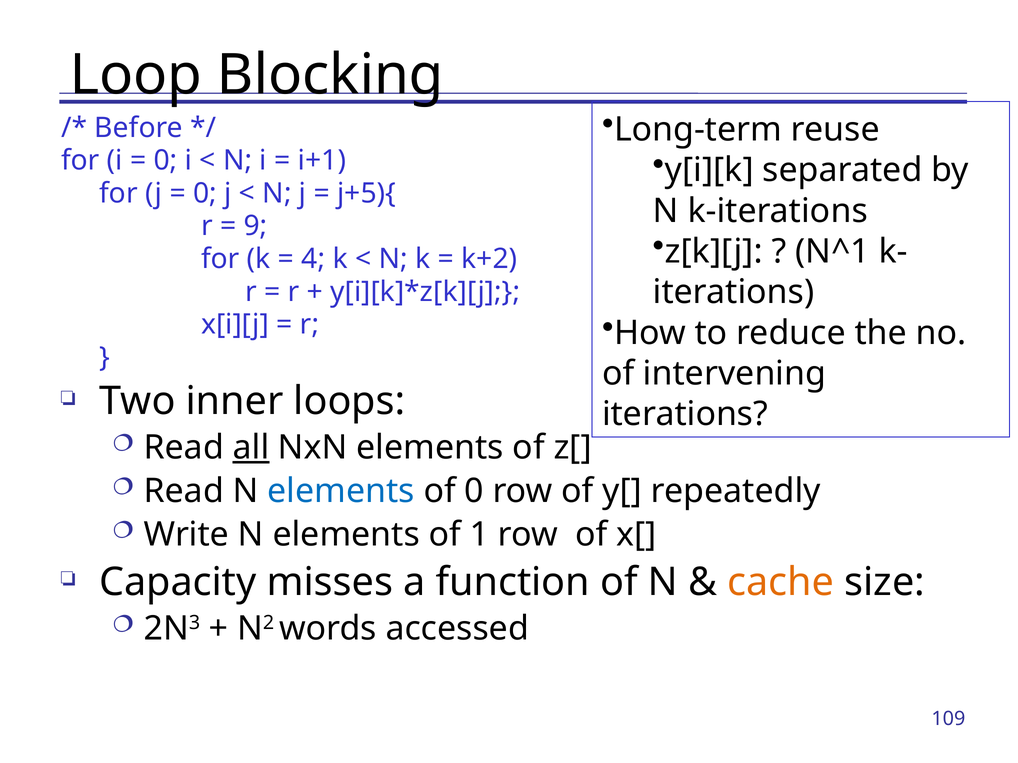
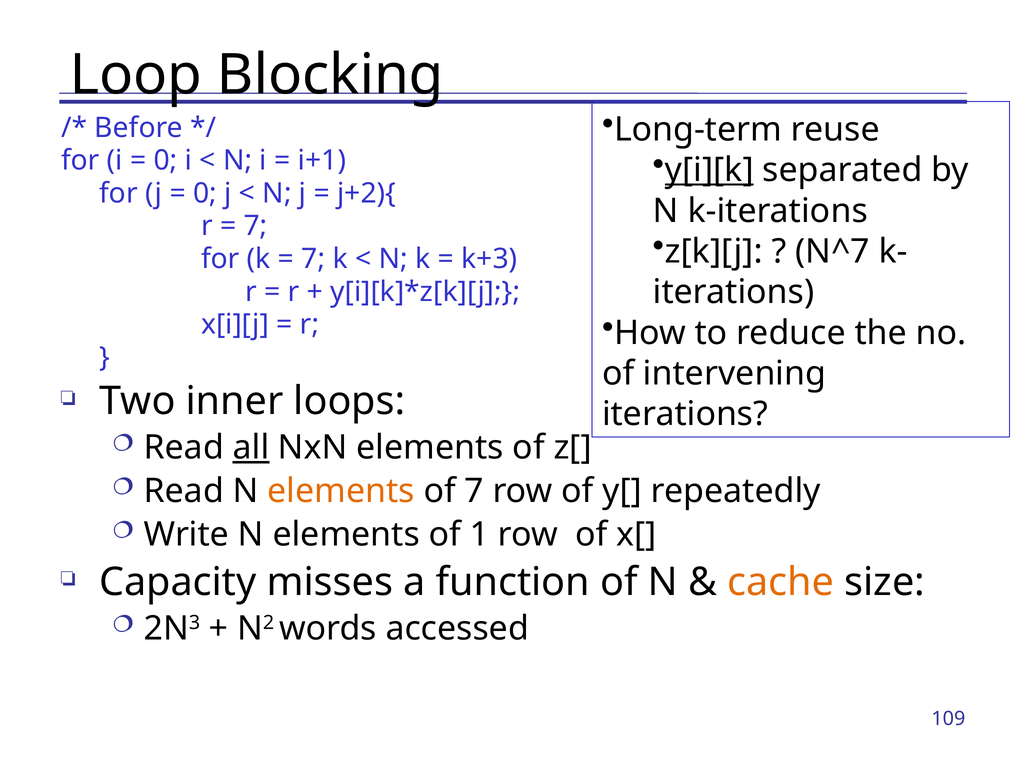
y[i][k underline: none -> present
j+5){: j+5){ -> j+2){
9 at (256, 226): 9 -> 7
N^1: N^1 -> N^7
4 at (313, 259): 4 -> 7
k+2: k+2 -> k+3
elements at (341, 491) colour: blue -> orange
of 0: 0 -> 7
